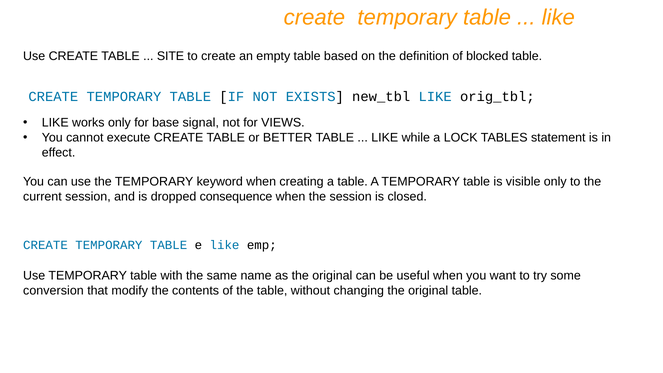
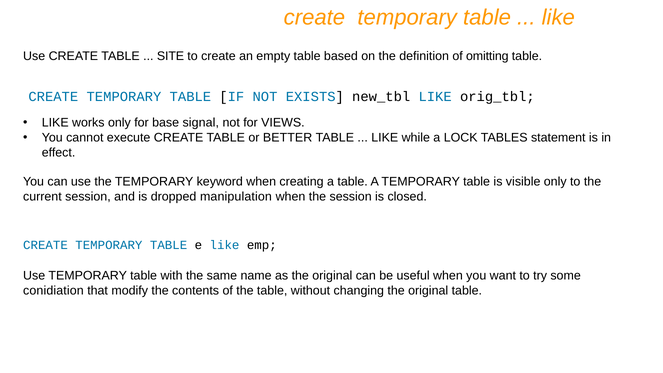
blocked: blocked -> omitting
consequence: consequence -> manipulation
conversion: conversion -> conidiation
